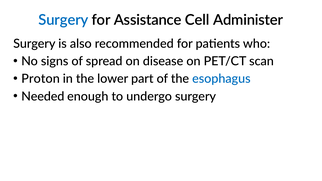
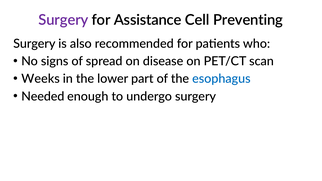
Surgery at (63, 20) colour: blue -> purple
Administer: Administer -> Preventing
Proton: Proton -> Weeks
